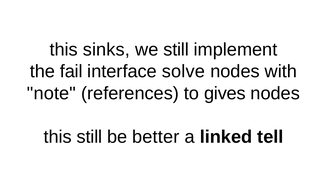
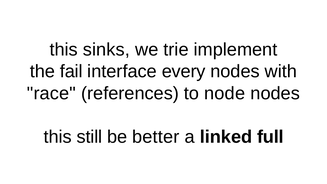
we still: still -> trie
solve: solve -> every
note: note -> race
gives: gives -> node
tell: tell -> full
